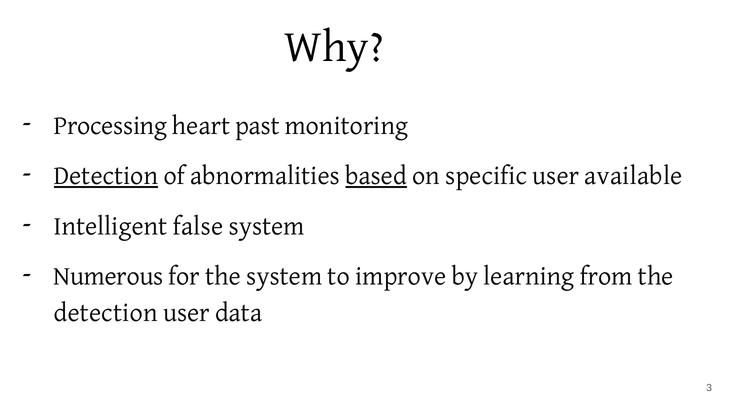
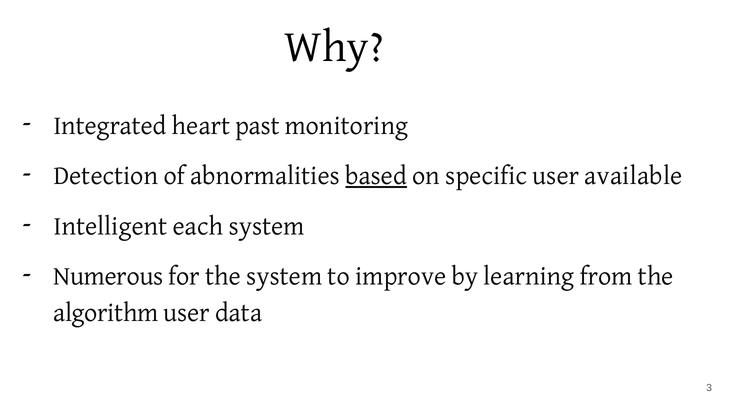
Processing: Processing -> Integrated
Detection at (106, 176) underline: present -> none
false: false -> each
detection at (106, 313): detection -> algorithm
